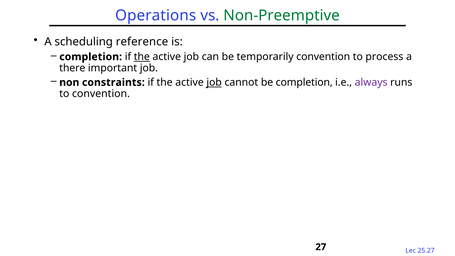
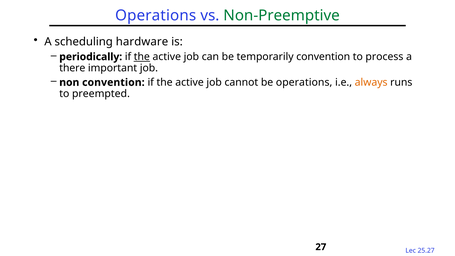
reference: reference -> hardware
completion at (91, 57): completion -> periodically
non constraints: constraints -> convention
job at (214, 82) underline: present -> none
be completion: completion -> operations
always colour: purple -> orange
to convention: convention -> preempted
